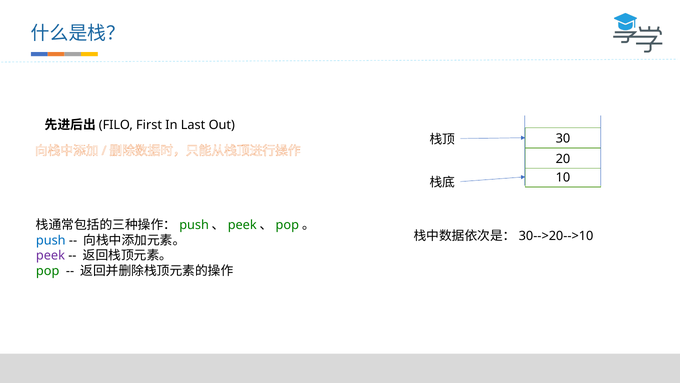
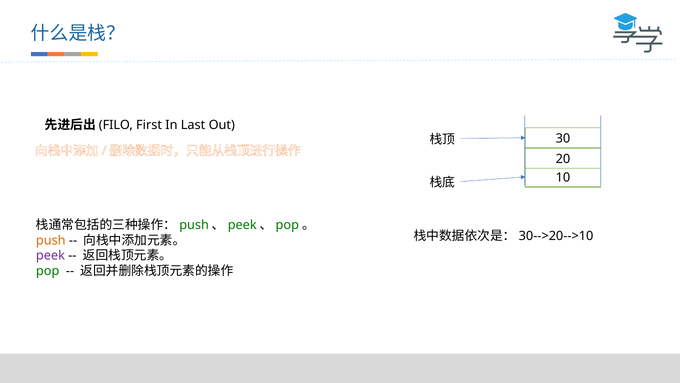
push colour: blue -> orange
